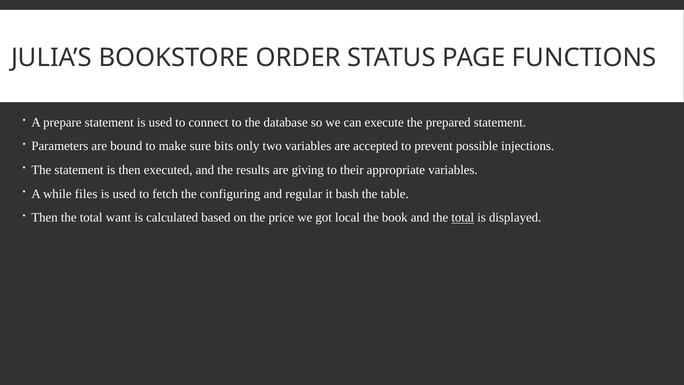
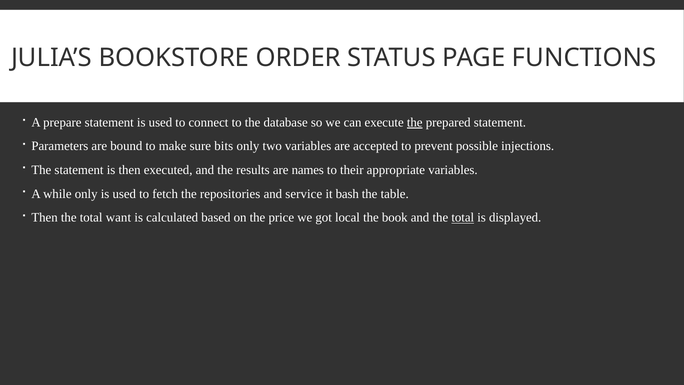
the at (415, 122) underline: none -> present
giving: giving -> names
while files: files -> only
configuring: configuring -> repositories
regular: regular -> service
